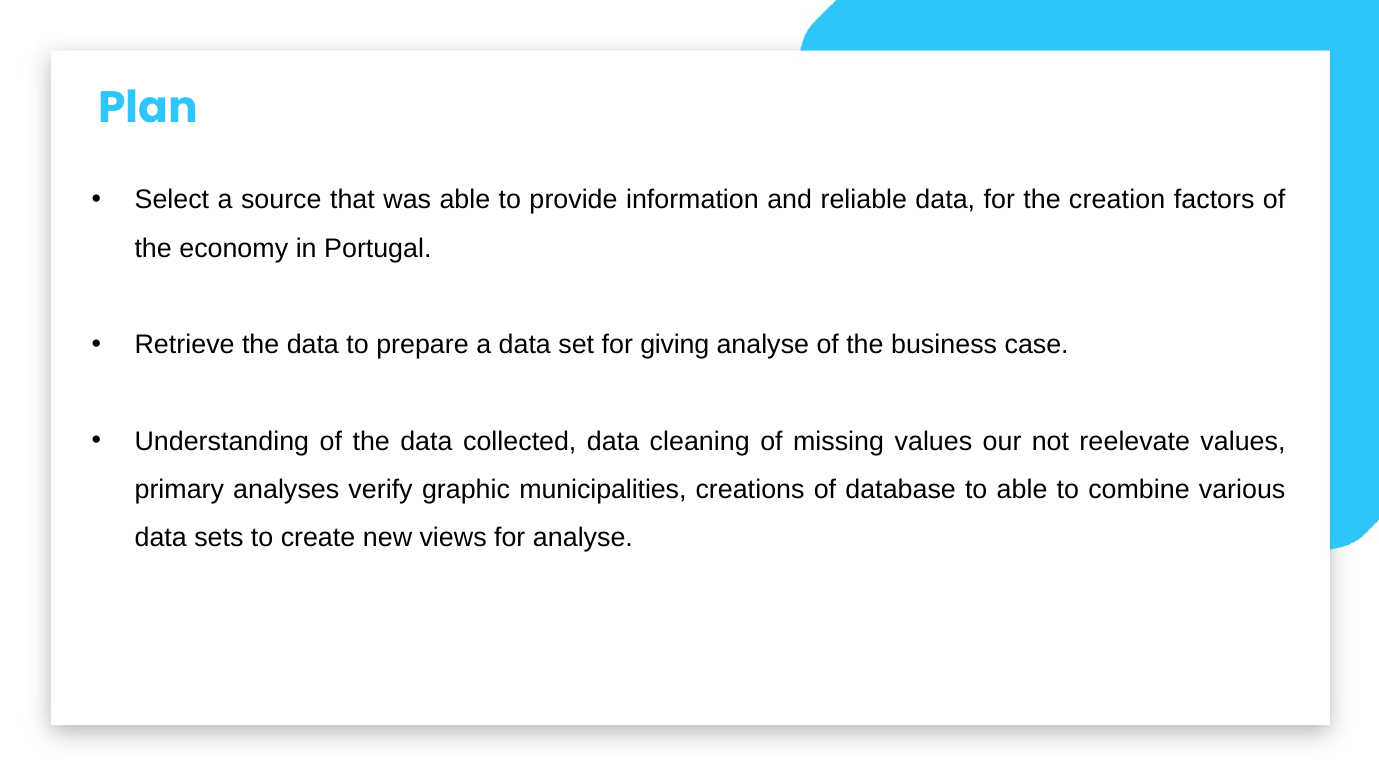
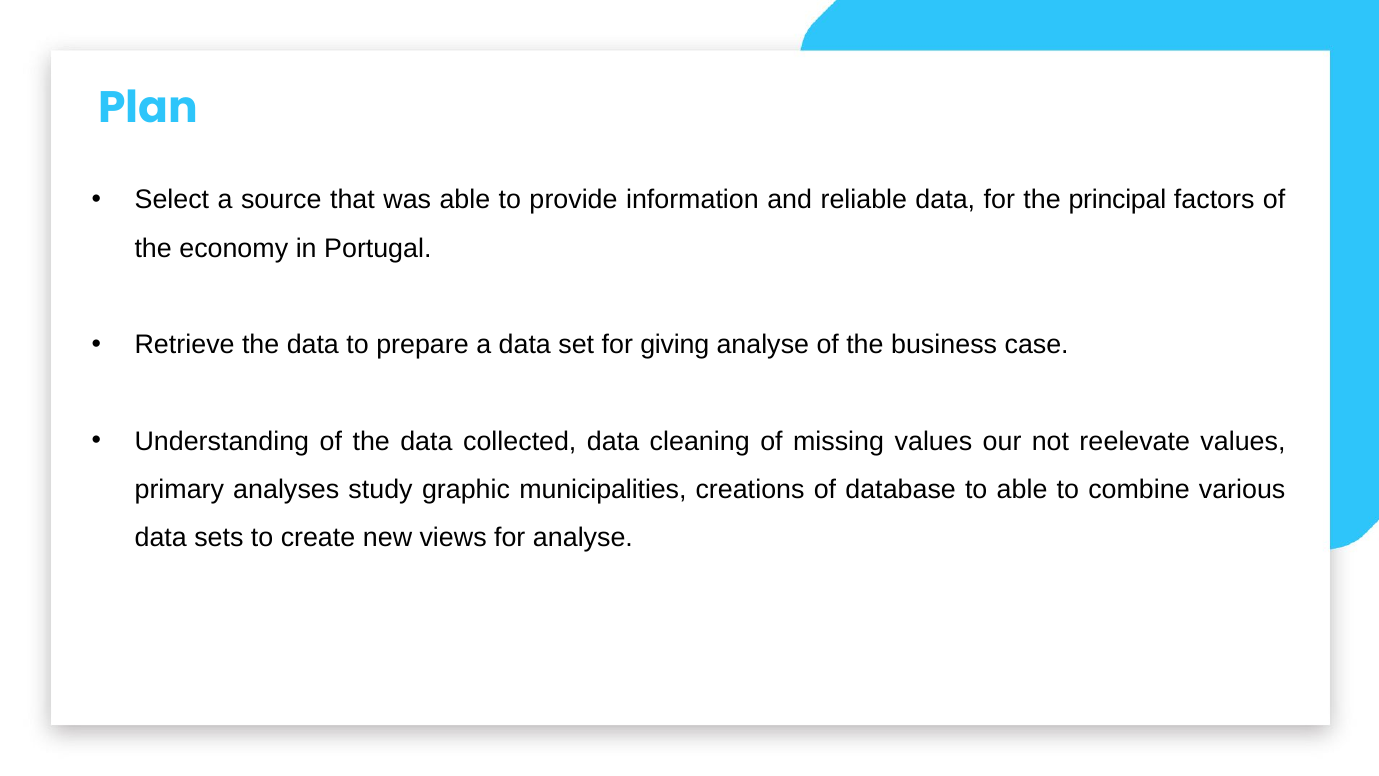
creation: creation -> principal
verify: verify -> study
